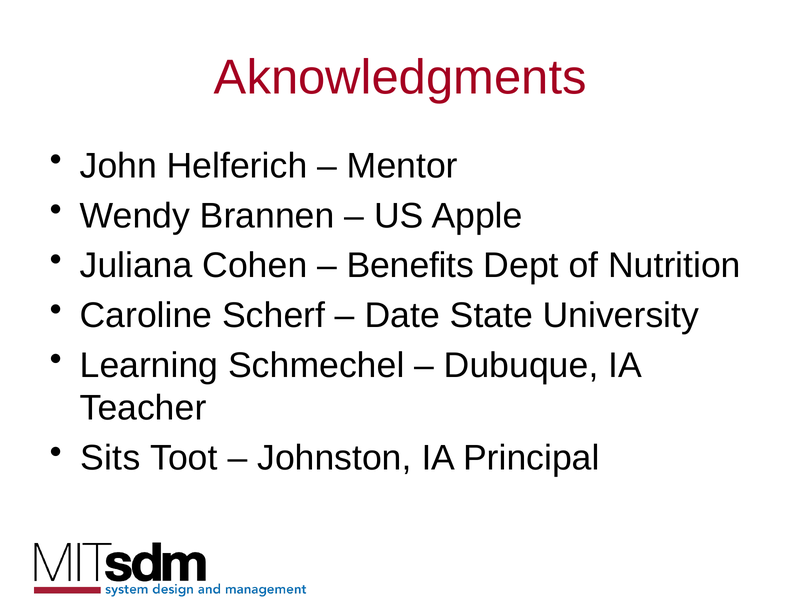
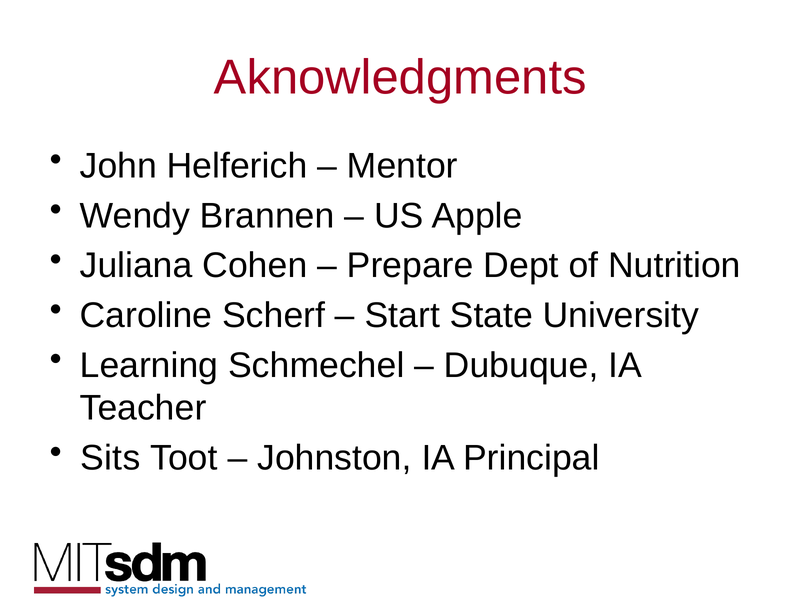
Benefits: Benefits -> Prepare
Date: Date -> Start
